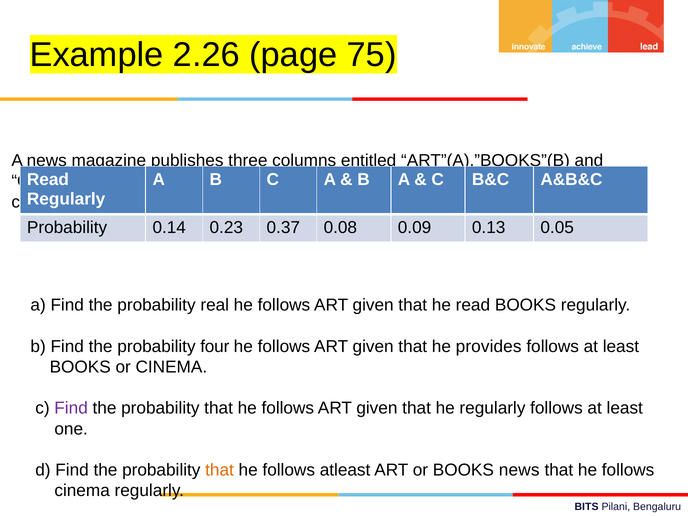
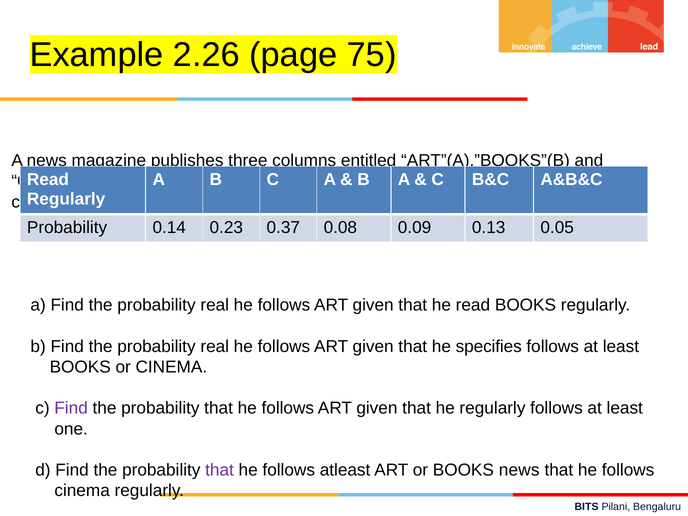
four at (215, 346): four -> real
provides: provides -> specifies
that at (220, 470) colour: orange -> purple
